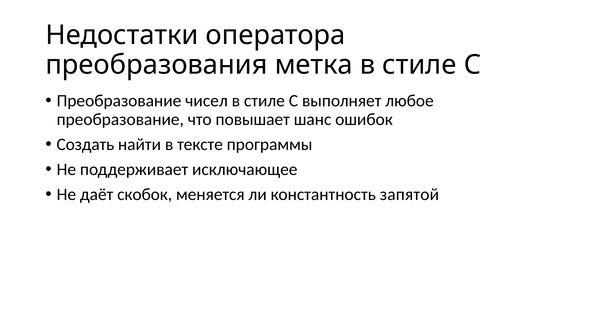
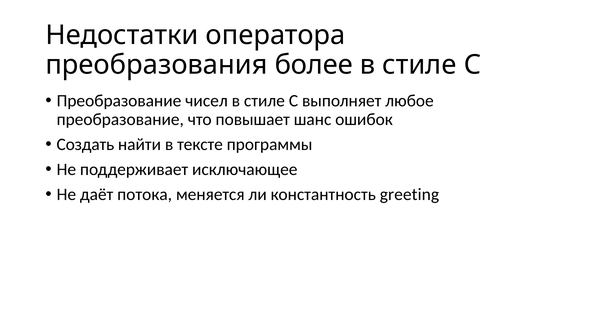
метка: метка -> более
скобок: скобок -> потока
запятой: запятой -> greeting
